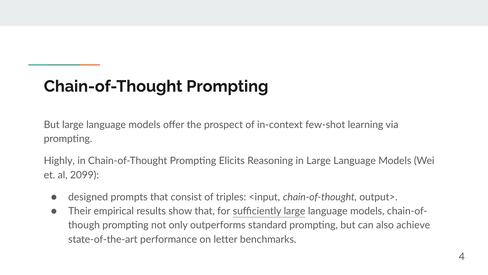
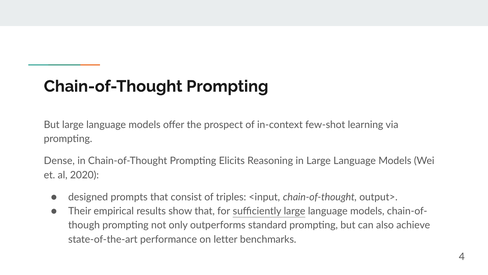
Highly: Highly -> Dense
2099: 2099 -> 2020
